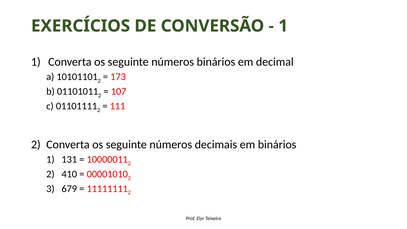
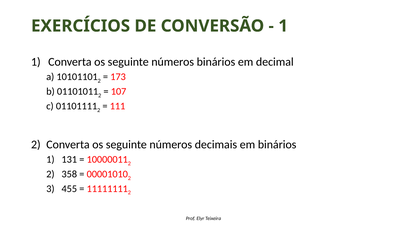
410: 410 -> 358
679: 679 -> 455
